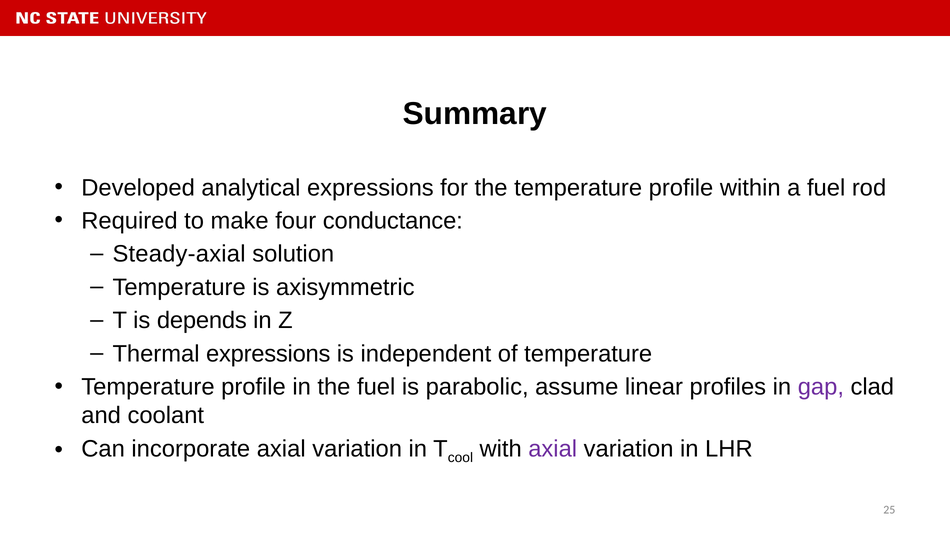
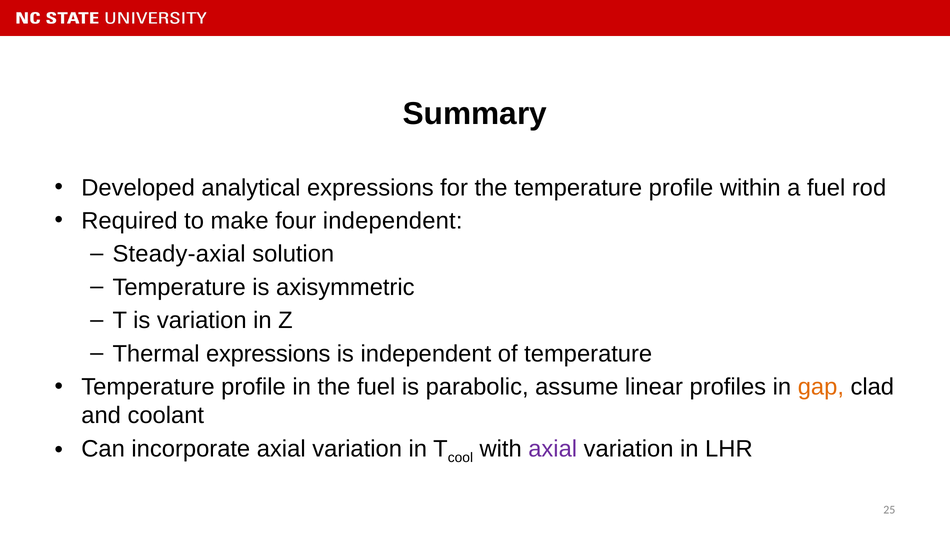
four conductance: conductance -> independent
is depends: depends -> variation
gap colour: purple -> orange
